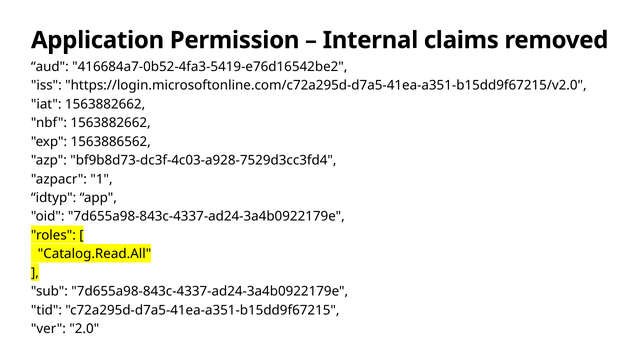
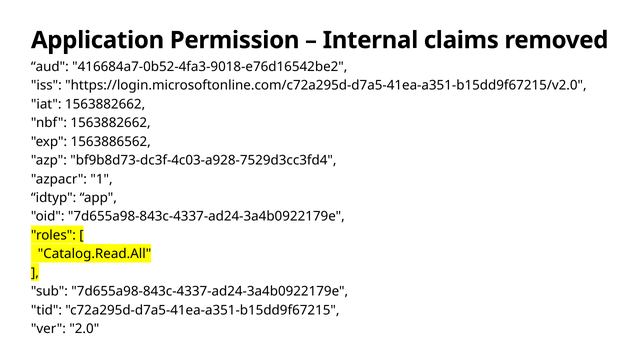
416684a7-0b52-4fa3-5419-e76d16542be2: 416684a7-0b52-4fa3-5419-e76d16542be2 -> 416684a7-0b52-4fa3-9018-e76d16542be2
